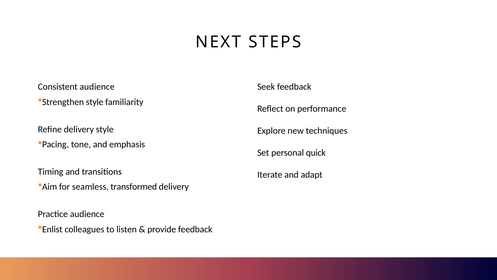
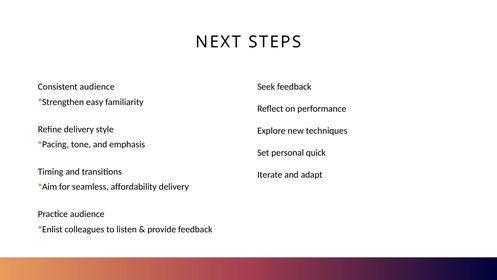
style at (95, 102): style -> easy
transformed: transformed -> affordability
